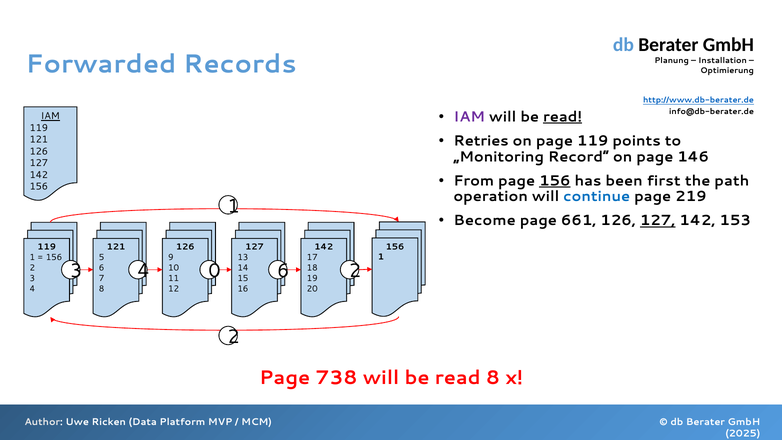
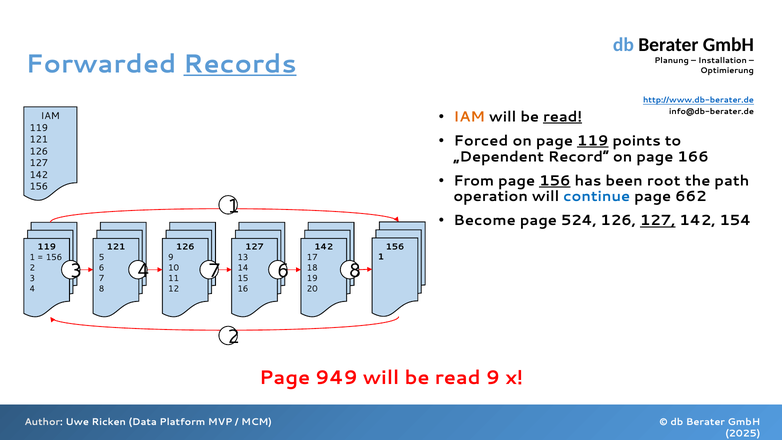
Records underline: none -> present
IAM at (469, 117) colour: purple -> orange
IAM at (50, 116) underline: present -> none
Retries: Retries -> Forced
119 at (593, 141) underline: none -> present
„Monitoring: „Monitoring -> „Dependent
146: 146 -> 166
first: first -> root
219: 219 -> 662
661: 661 -> 524
153: 153 -> 154
4 0: 0 -> 7
6 2: 2 -> 8
738: 738 -> 949
read 8: 8 -> 9
